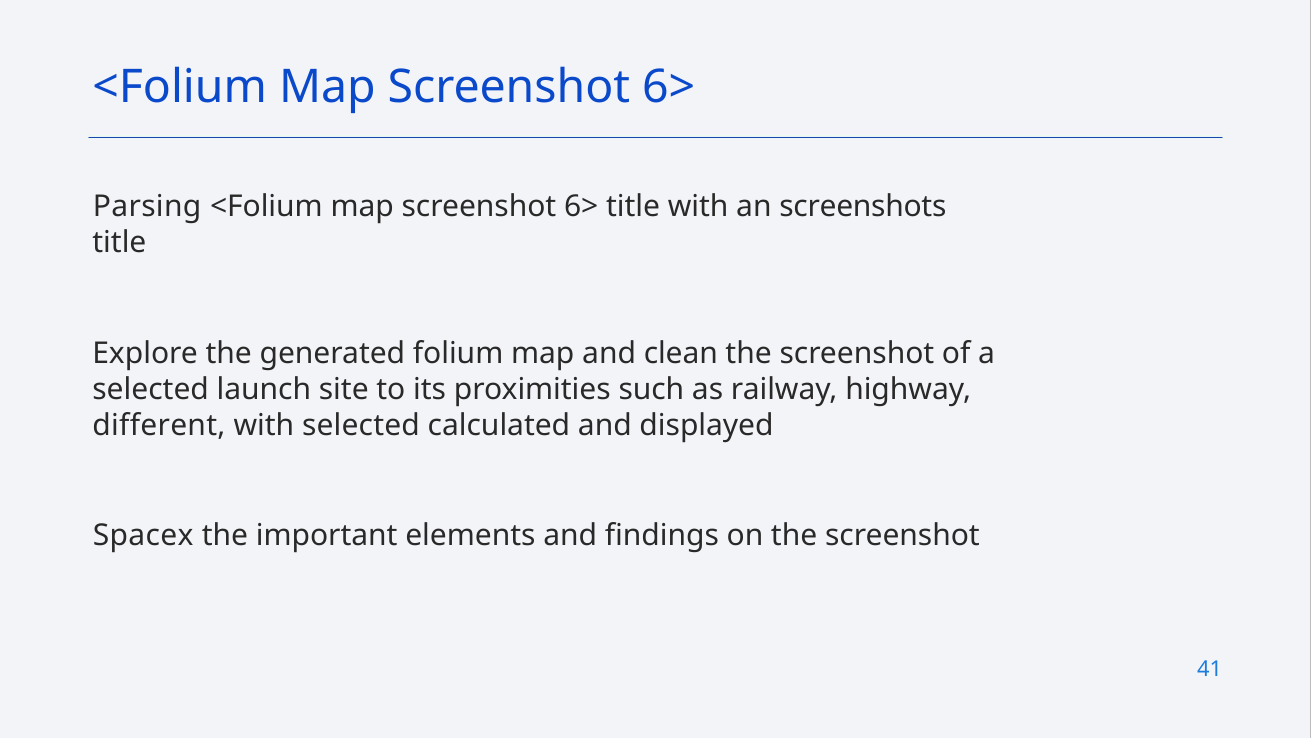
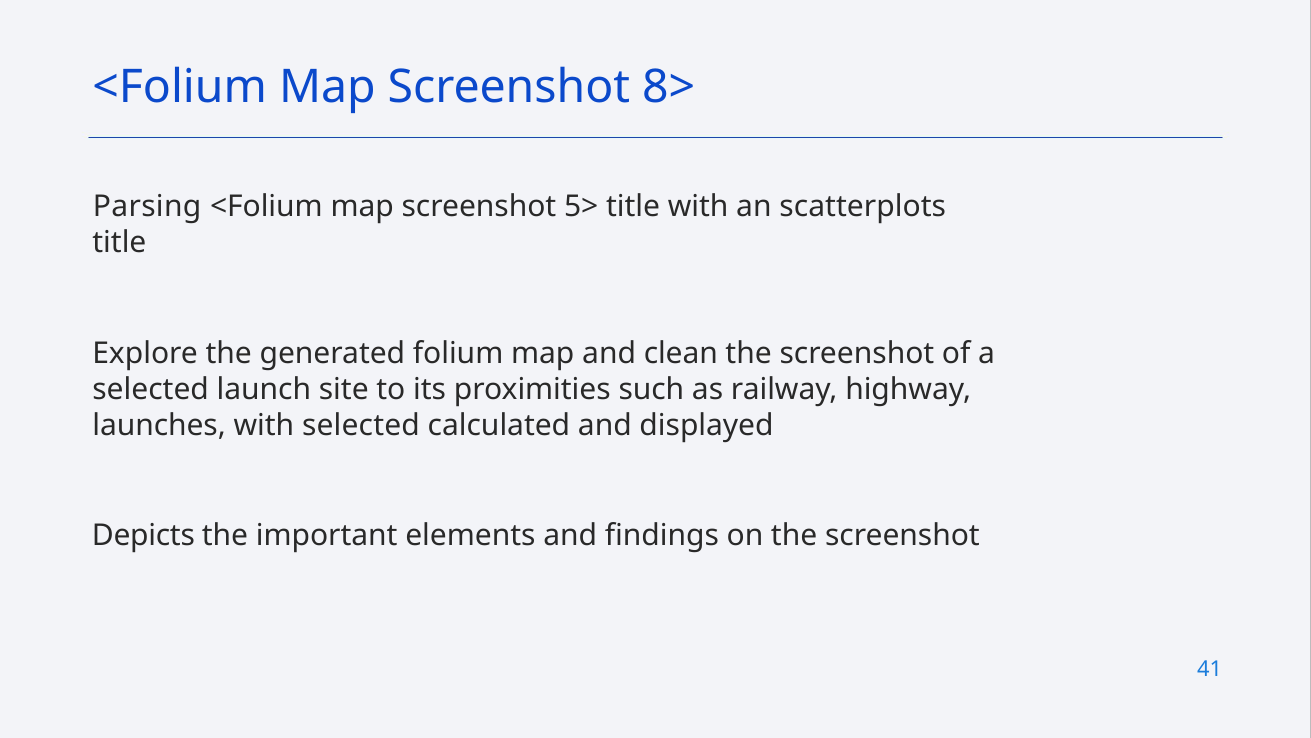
6> at (669, 87): 6> -> 8>
6> at (581, 207): 6> -> 5>
screenshots: screenshots -> scatterplots
different: different -> launches
Spacex: Spacex -> Depicts
